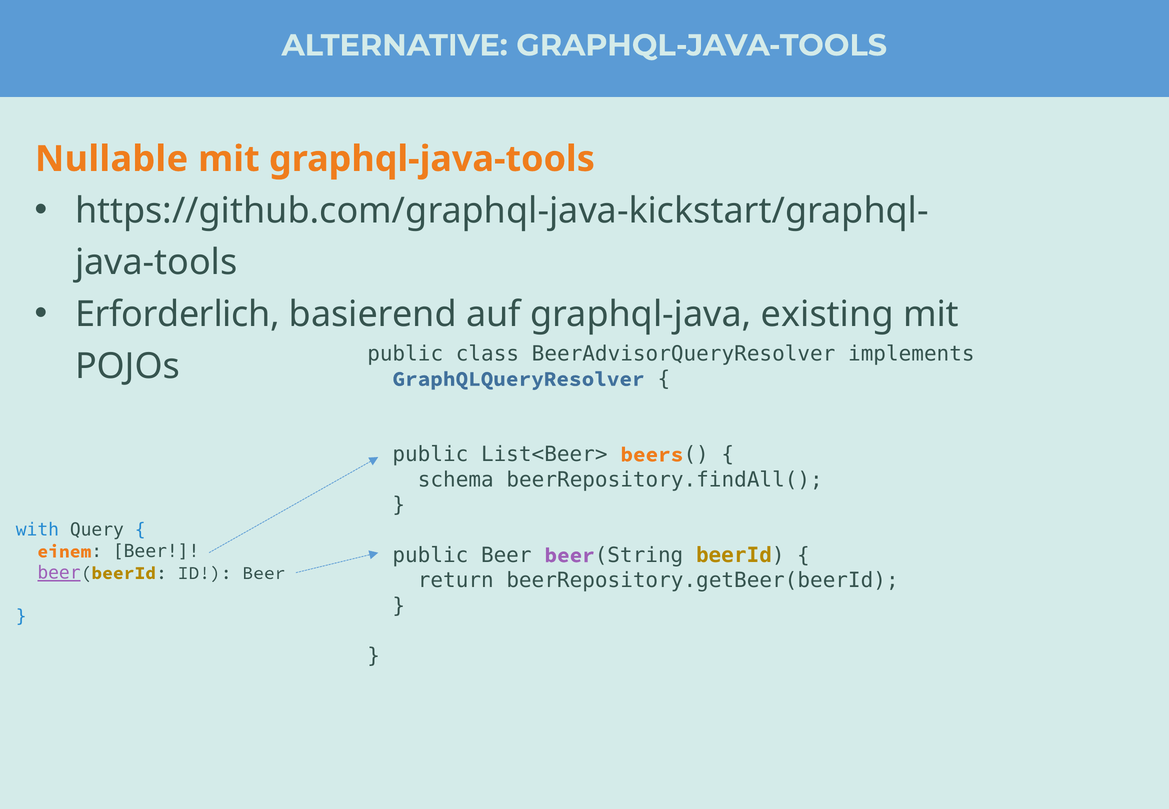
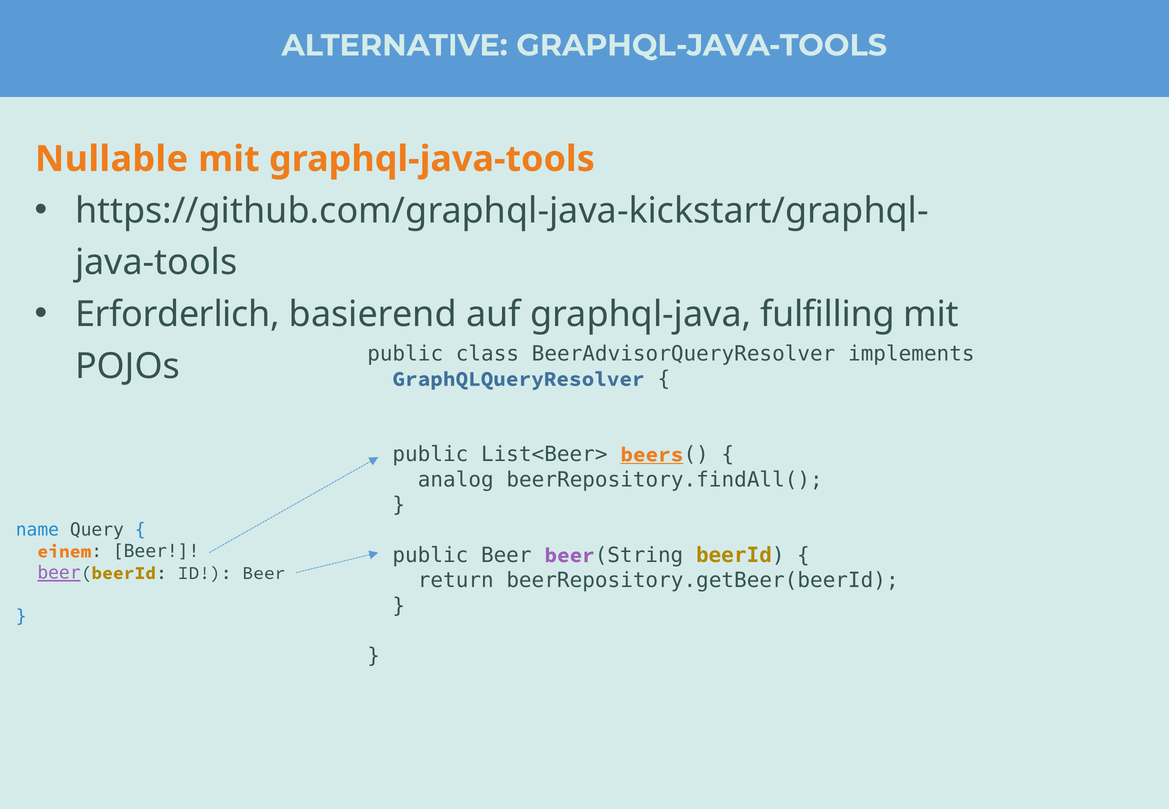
existing: existing -> fulfilling
beers underline: none -> present
schema: schema -> analog
with: with -> name
